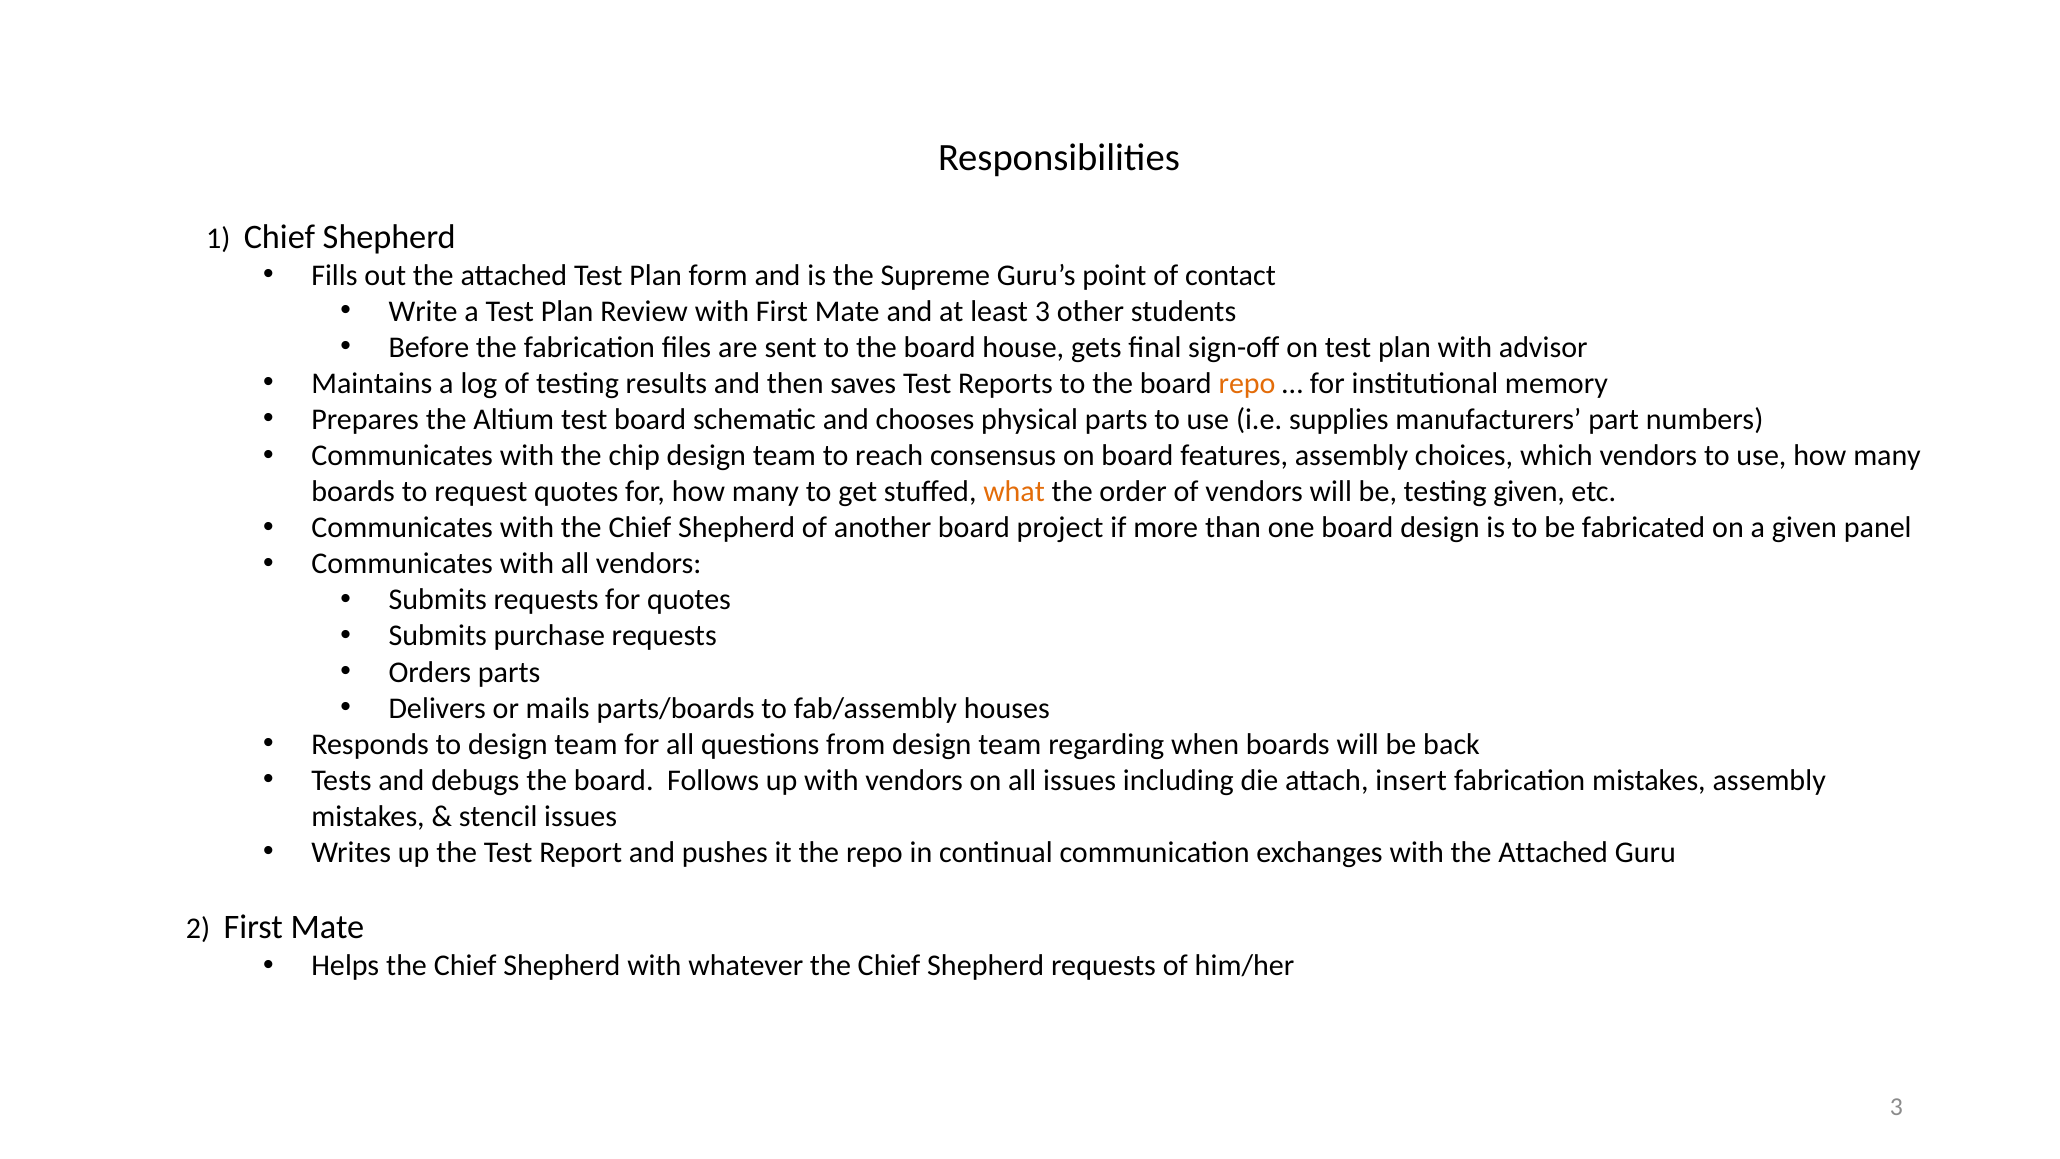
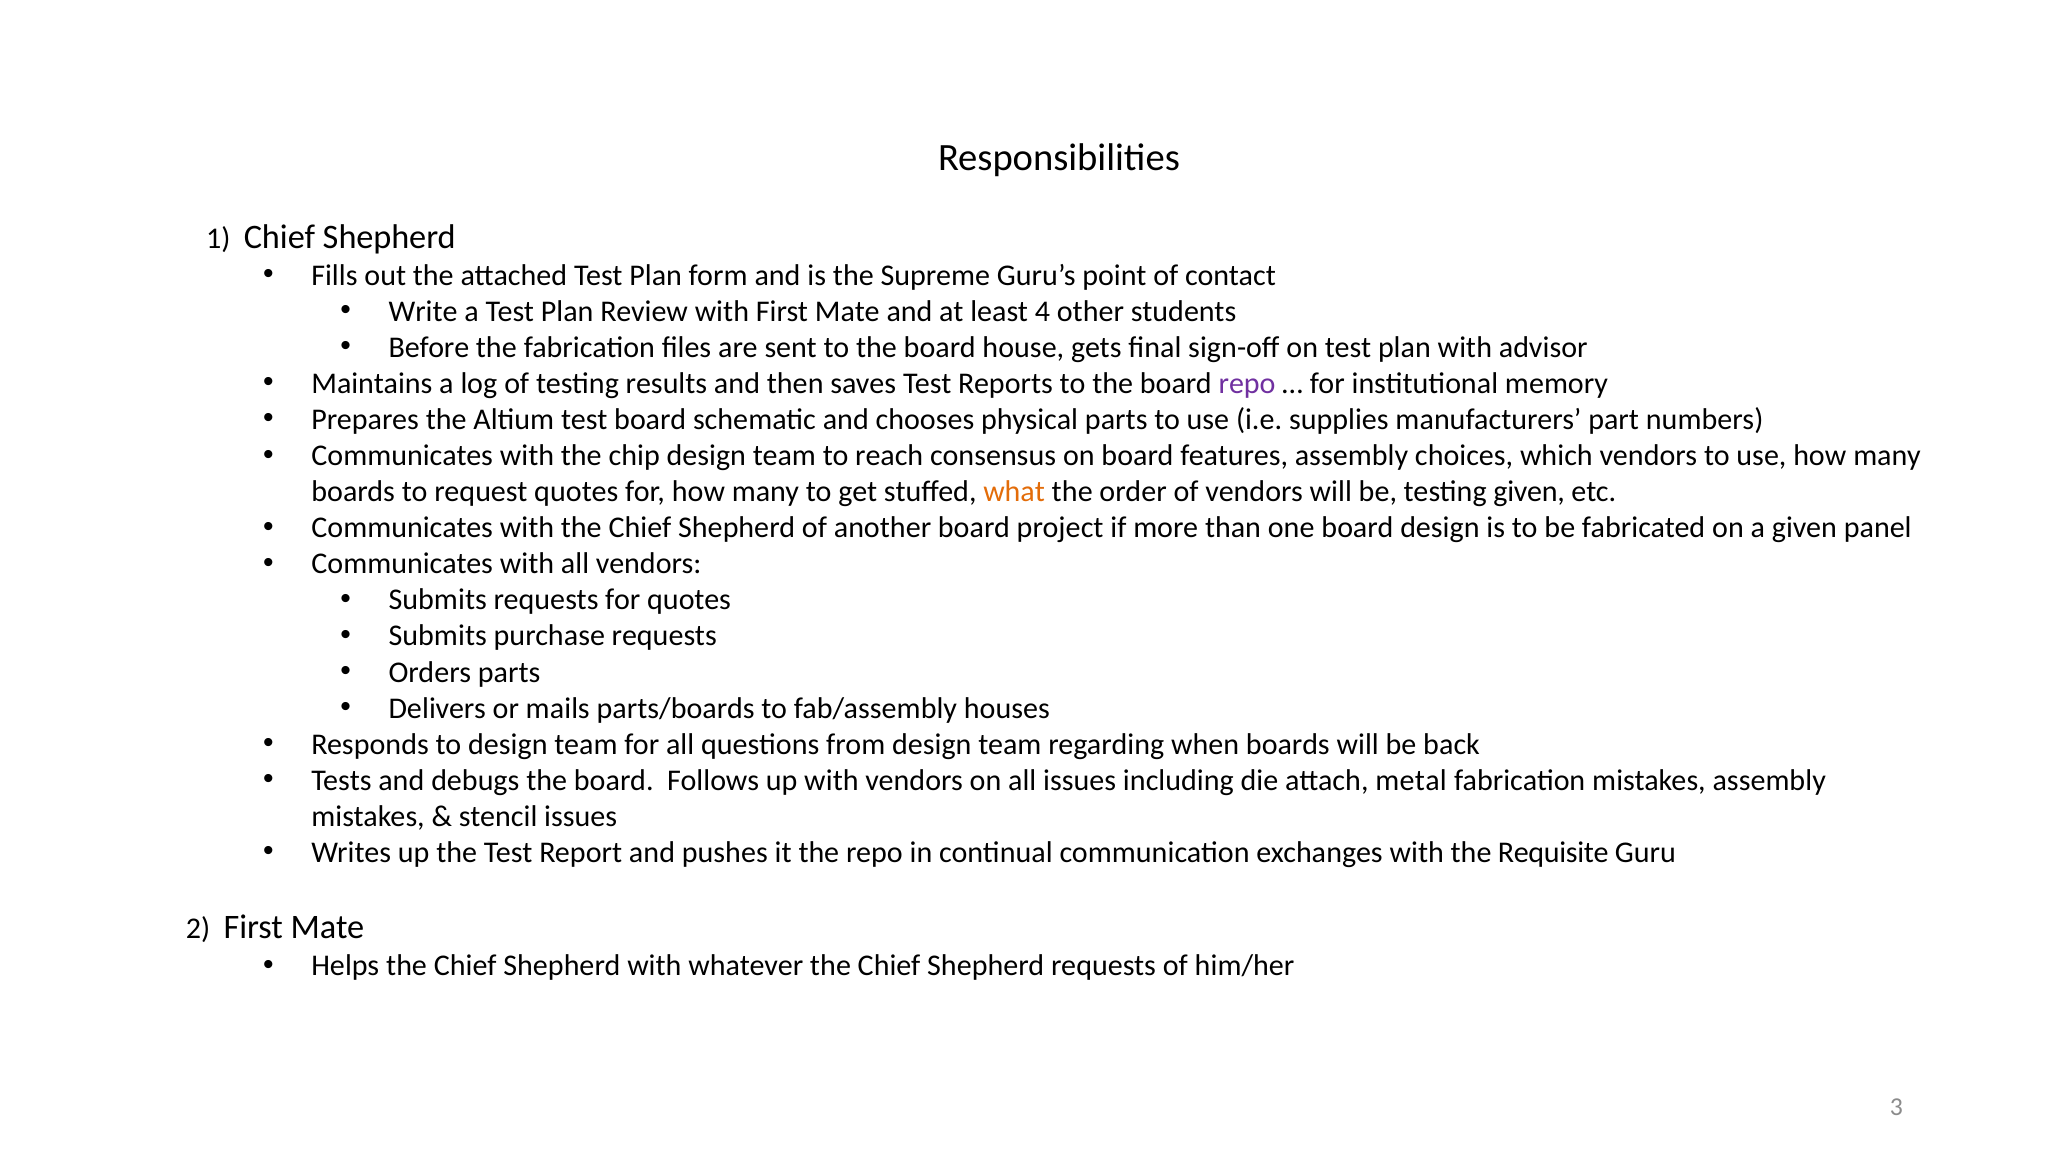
least 3: 3 -> 4
repo at (1247, 383) colour: orange -> purple
insert: insert -> metal
with the Attached: Attached -> Requisite
